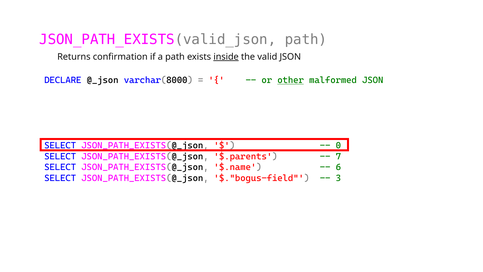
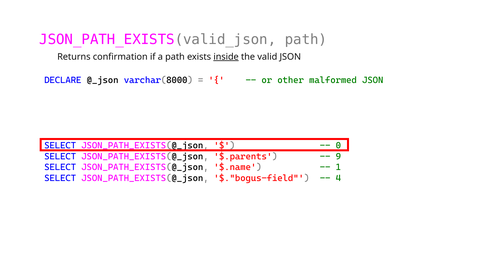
other underline: present -> none
7: 7 -> 9
6: 6 -> 1
3: 3 -> 4
